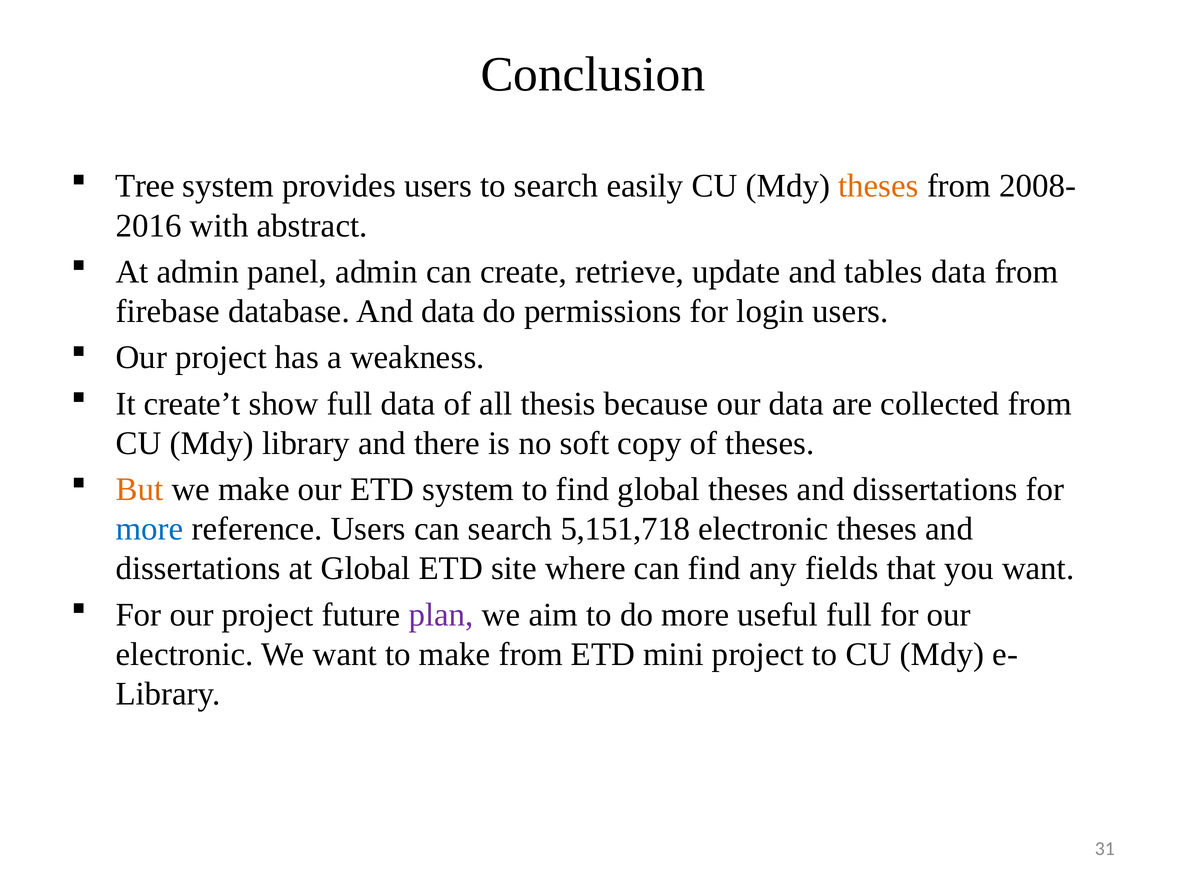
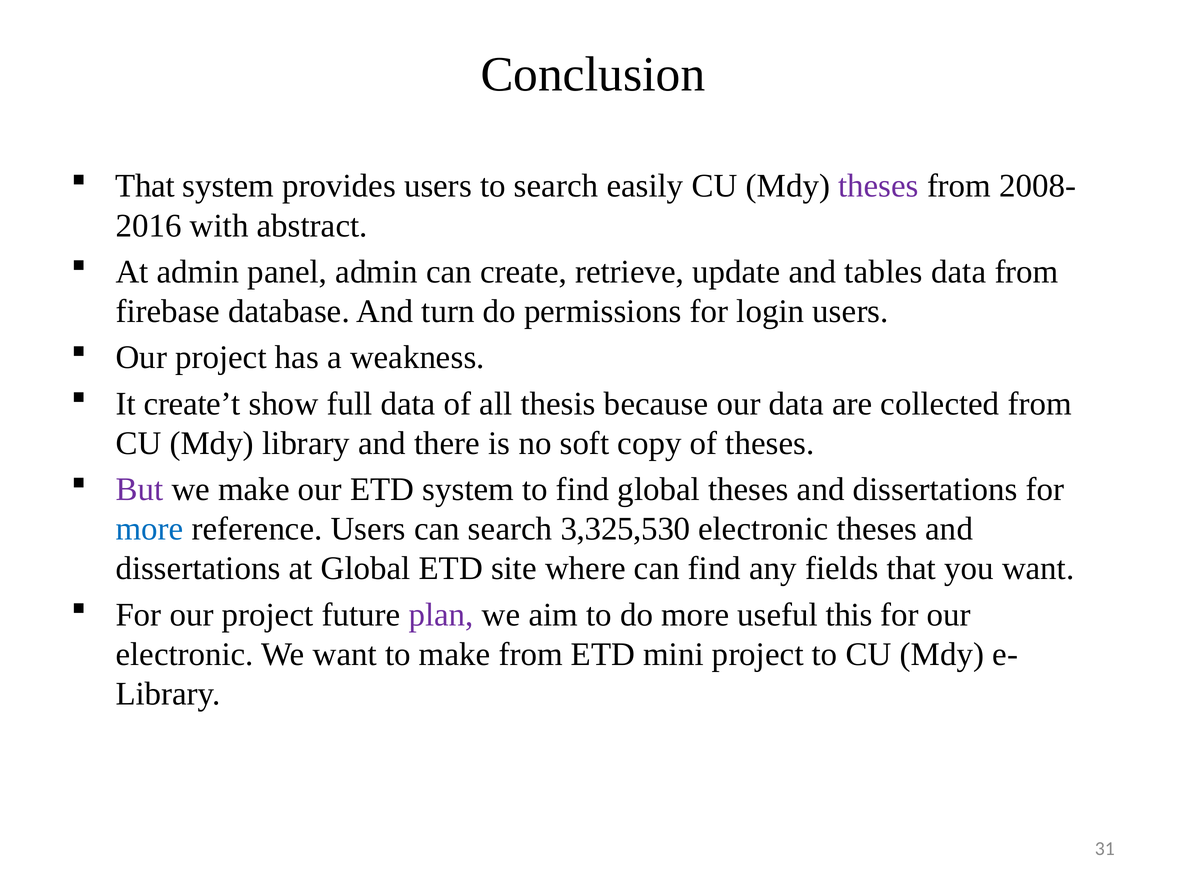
Tree at (145, 186): Tree -> That
theses at (878, 186) colour: orange -> purple
And data: data -> turn
But colour: orange -> purple
5,151,718: 5,151,718 -> 3,325,530
useful full: full -> this
